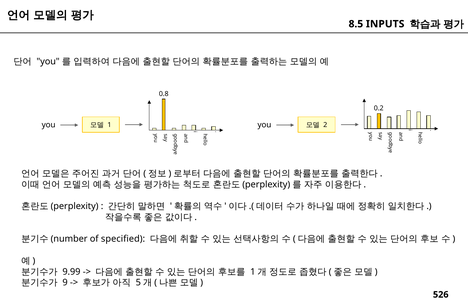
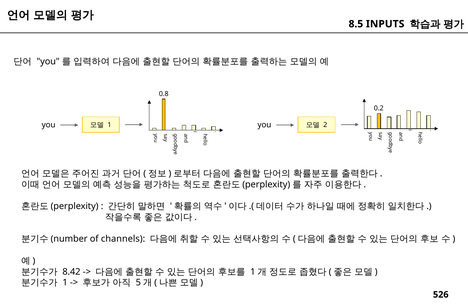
specified: specified -> channels
9.99: 9.99 -> 8.42
9 at (65, 283): 9 -> 1
